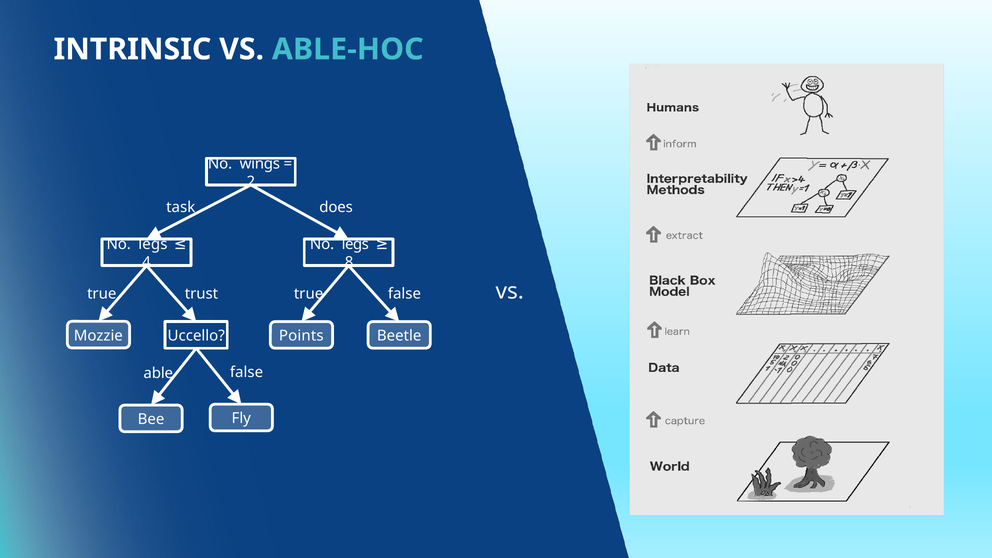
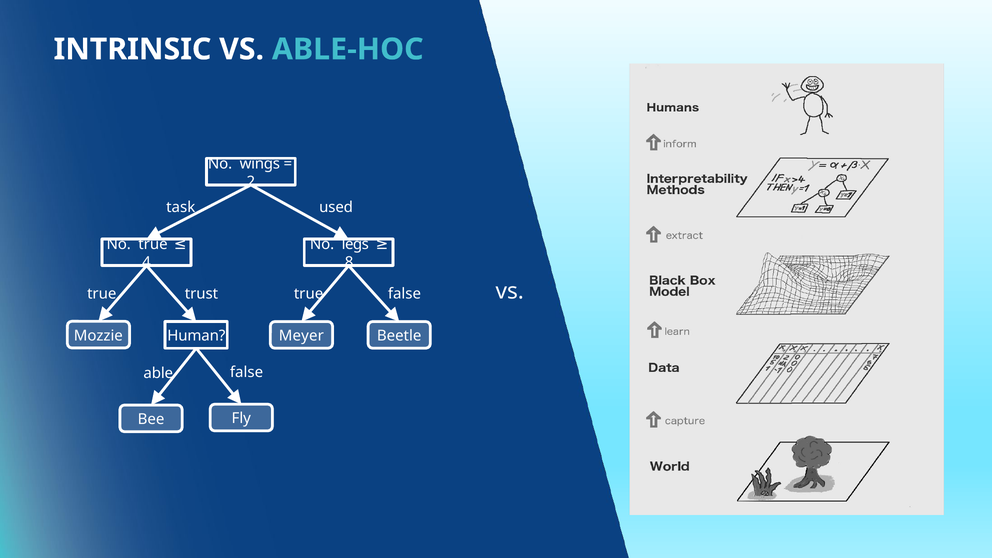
does: does -> used
legs at (153, 244): legs -> true
Uccello: Uccello -> Human
Points: Points -> Meyer
